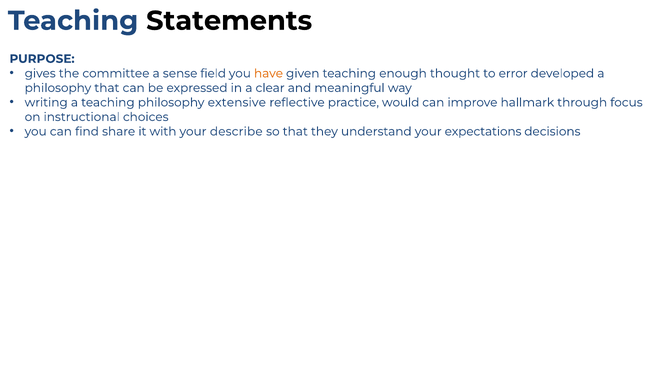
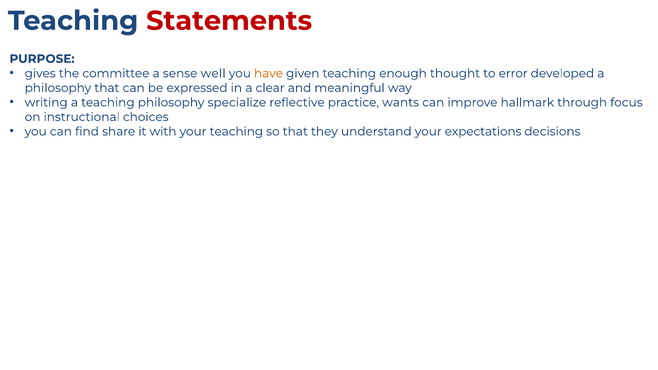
Statements colour: black -> red
field: field -> well
extensive: extensive -> specialize
would: would -> wants
your describe: describe -> teaching
